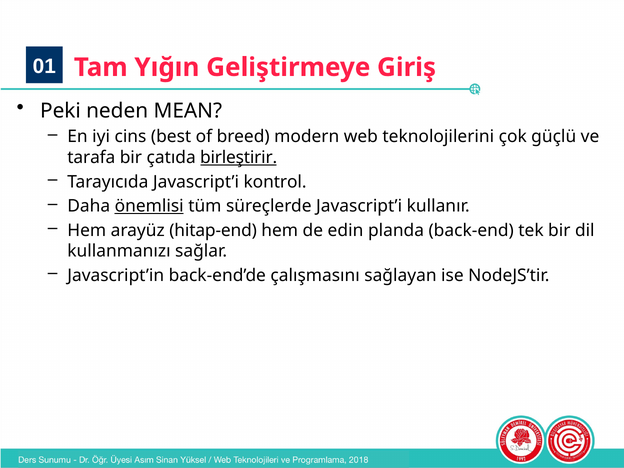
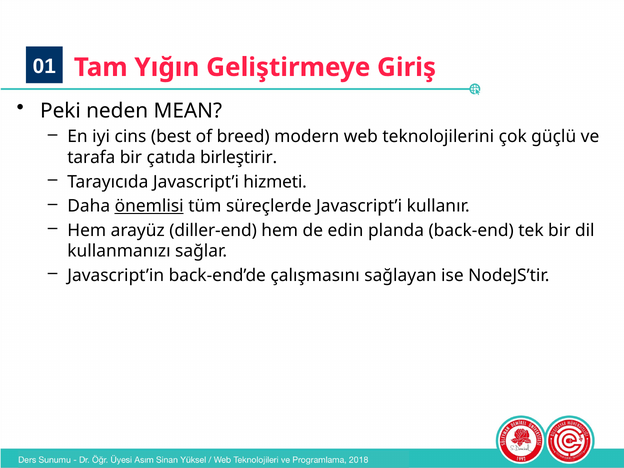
birleştirir underline: present -> none
kontrol: kontrol -> hizmeti
hitap-end: hitap-end -> diller-end
